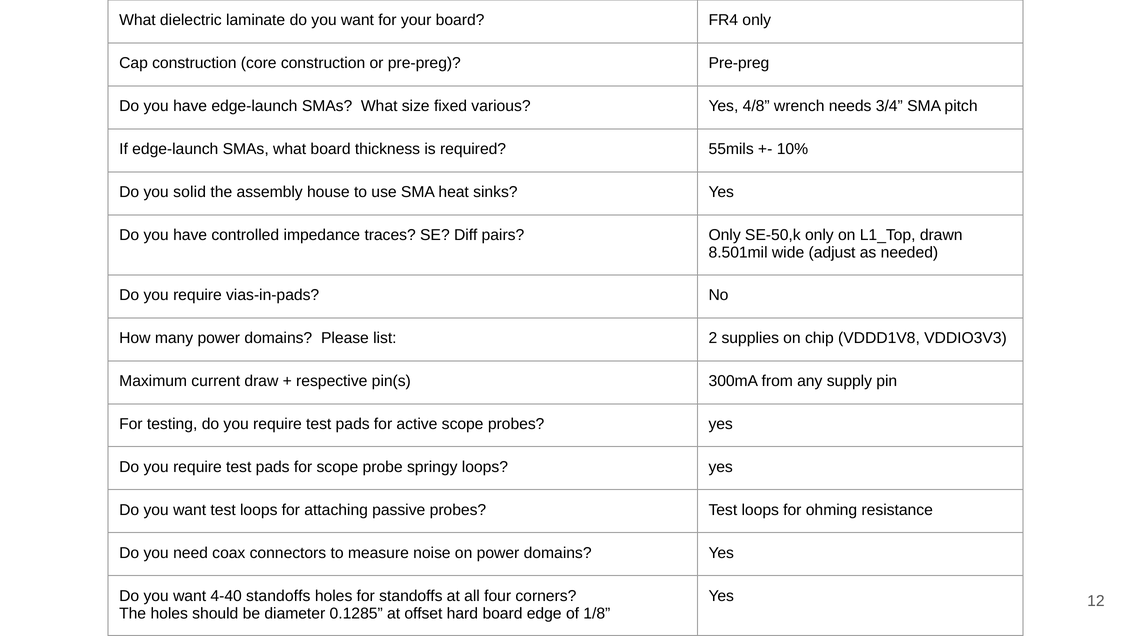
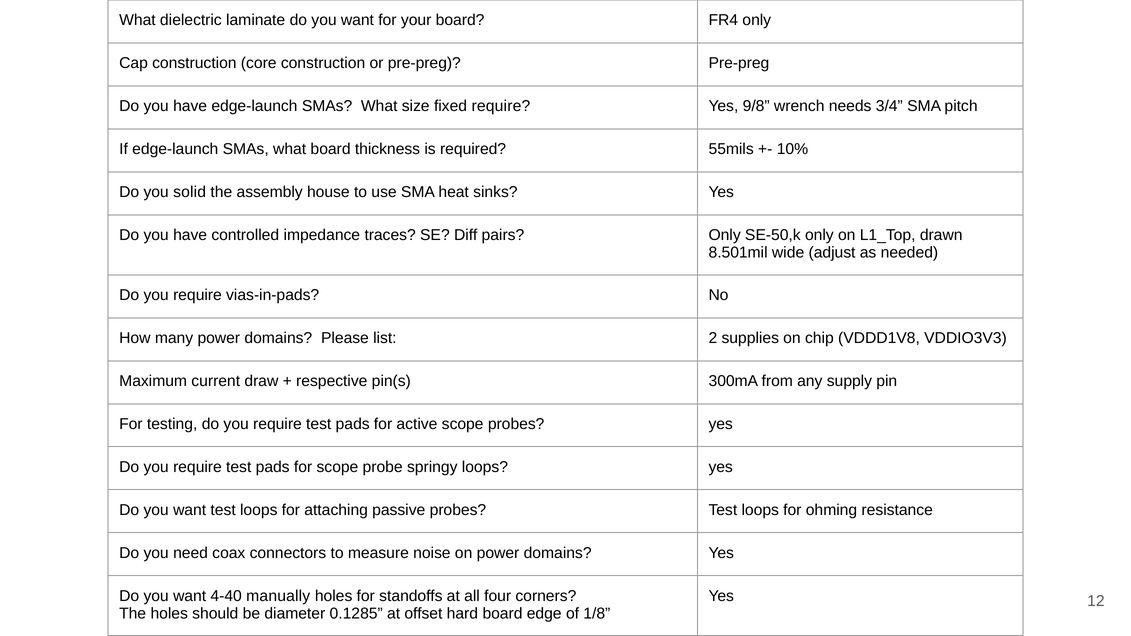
fixed various: various -> require
4/8: 4/8 -> 9/8
4-40 standoffs: standoffs -> manually
